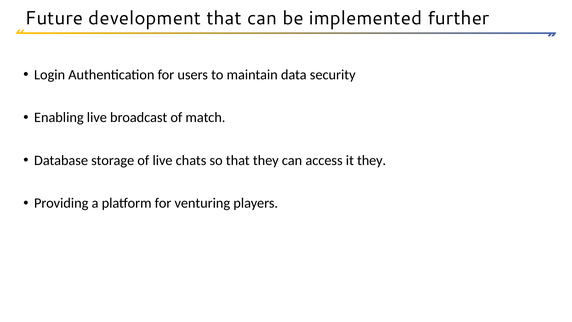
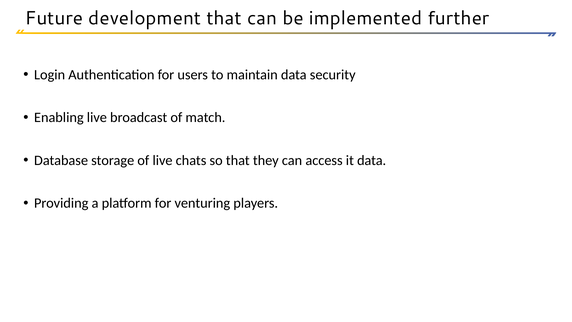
it they: they -> data
